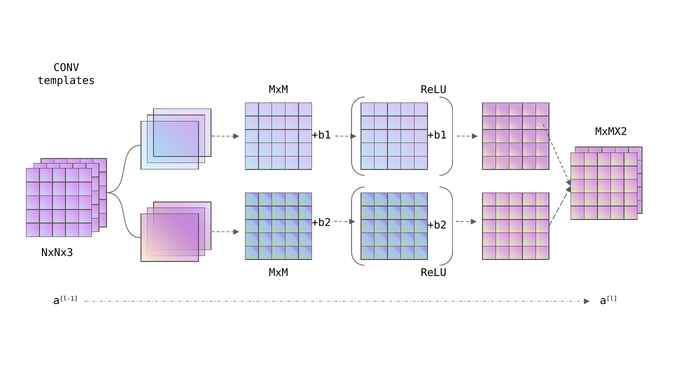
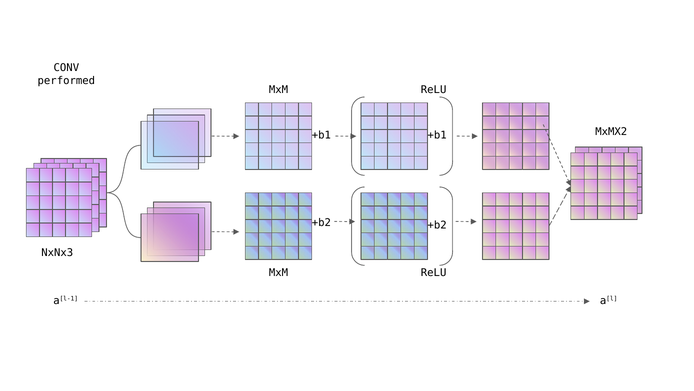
templates: templates -> performed
